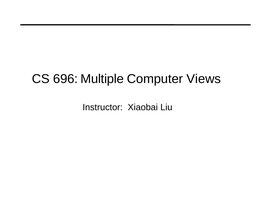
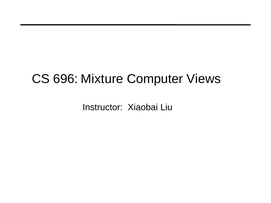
Multiple: Multiple -> Mixture
